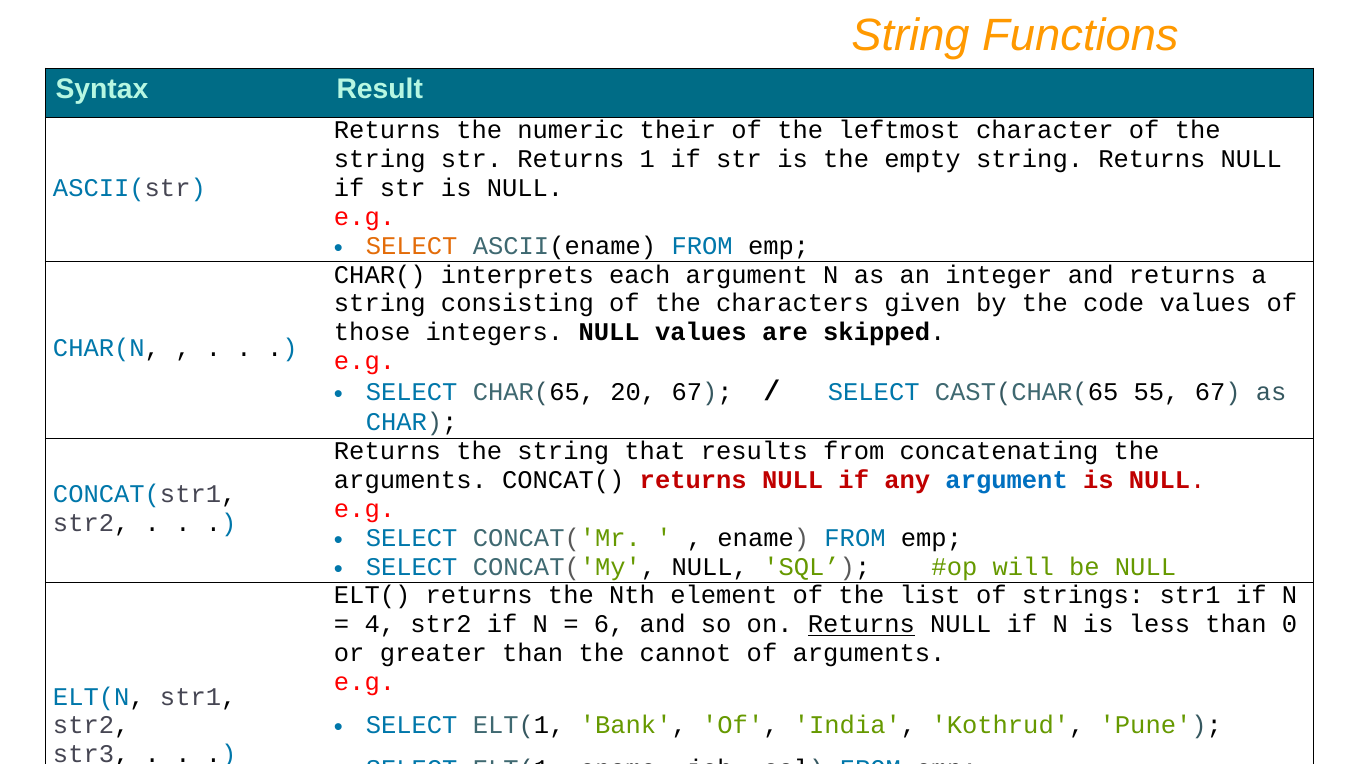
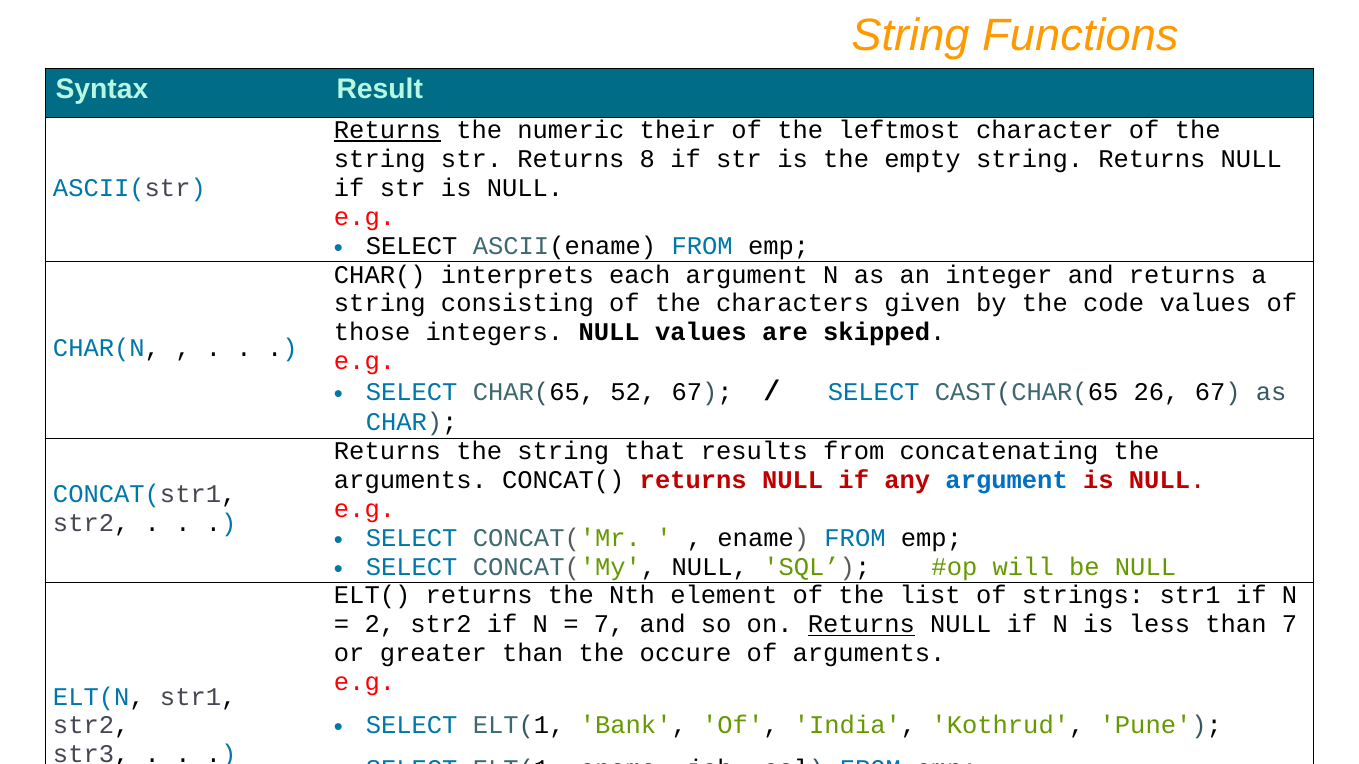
Returns at (387, 130) underline: none -> present
1: 1 -> 8
SELECT at (412, 246) colour: orange -> black
20: 20 -> 52
55: 55 -> 26
4: 4 -> 2
6 at (609, 625): 6 -> 7
than 0: 0 -> 7
cannot: cannot -> occure
